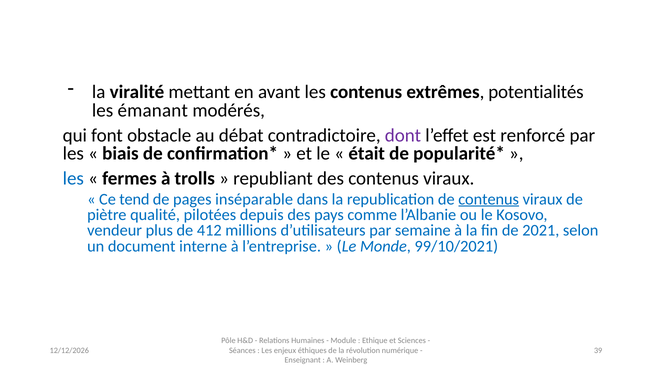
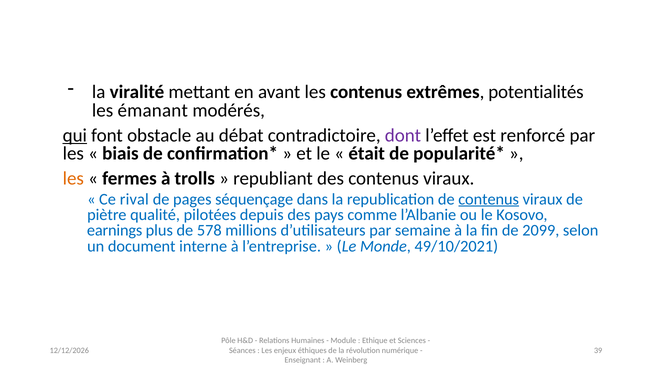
qui underline: none -> present
les at (73, 179) colour: blue -> orange
tend: tend -> rival
inséparable: inséparable -> séquençage
vendeur: vendeur -> earnings
412: 412 -> 578
2021: 2021 -> 2099
99/10/2021: 99/10/2021 -> 49/10/2021
